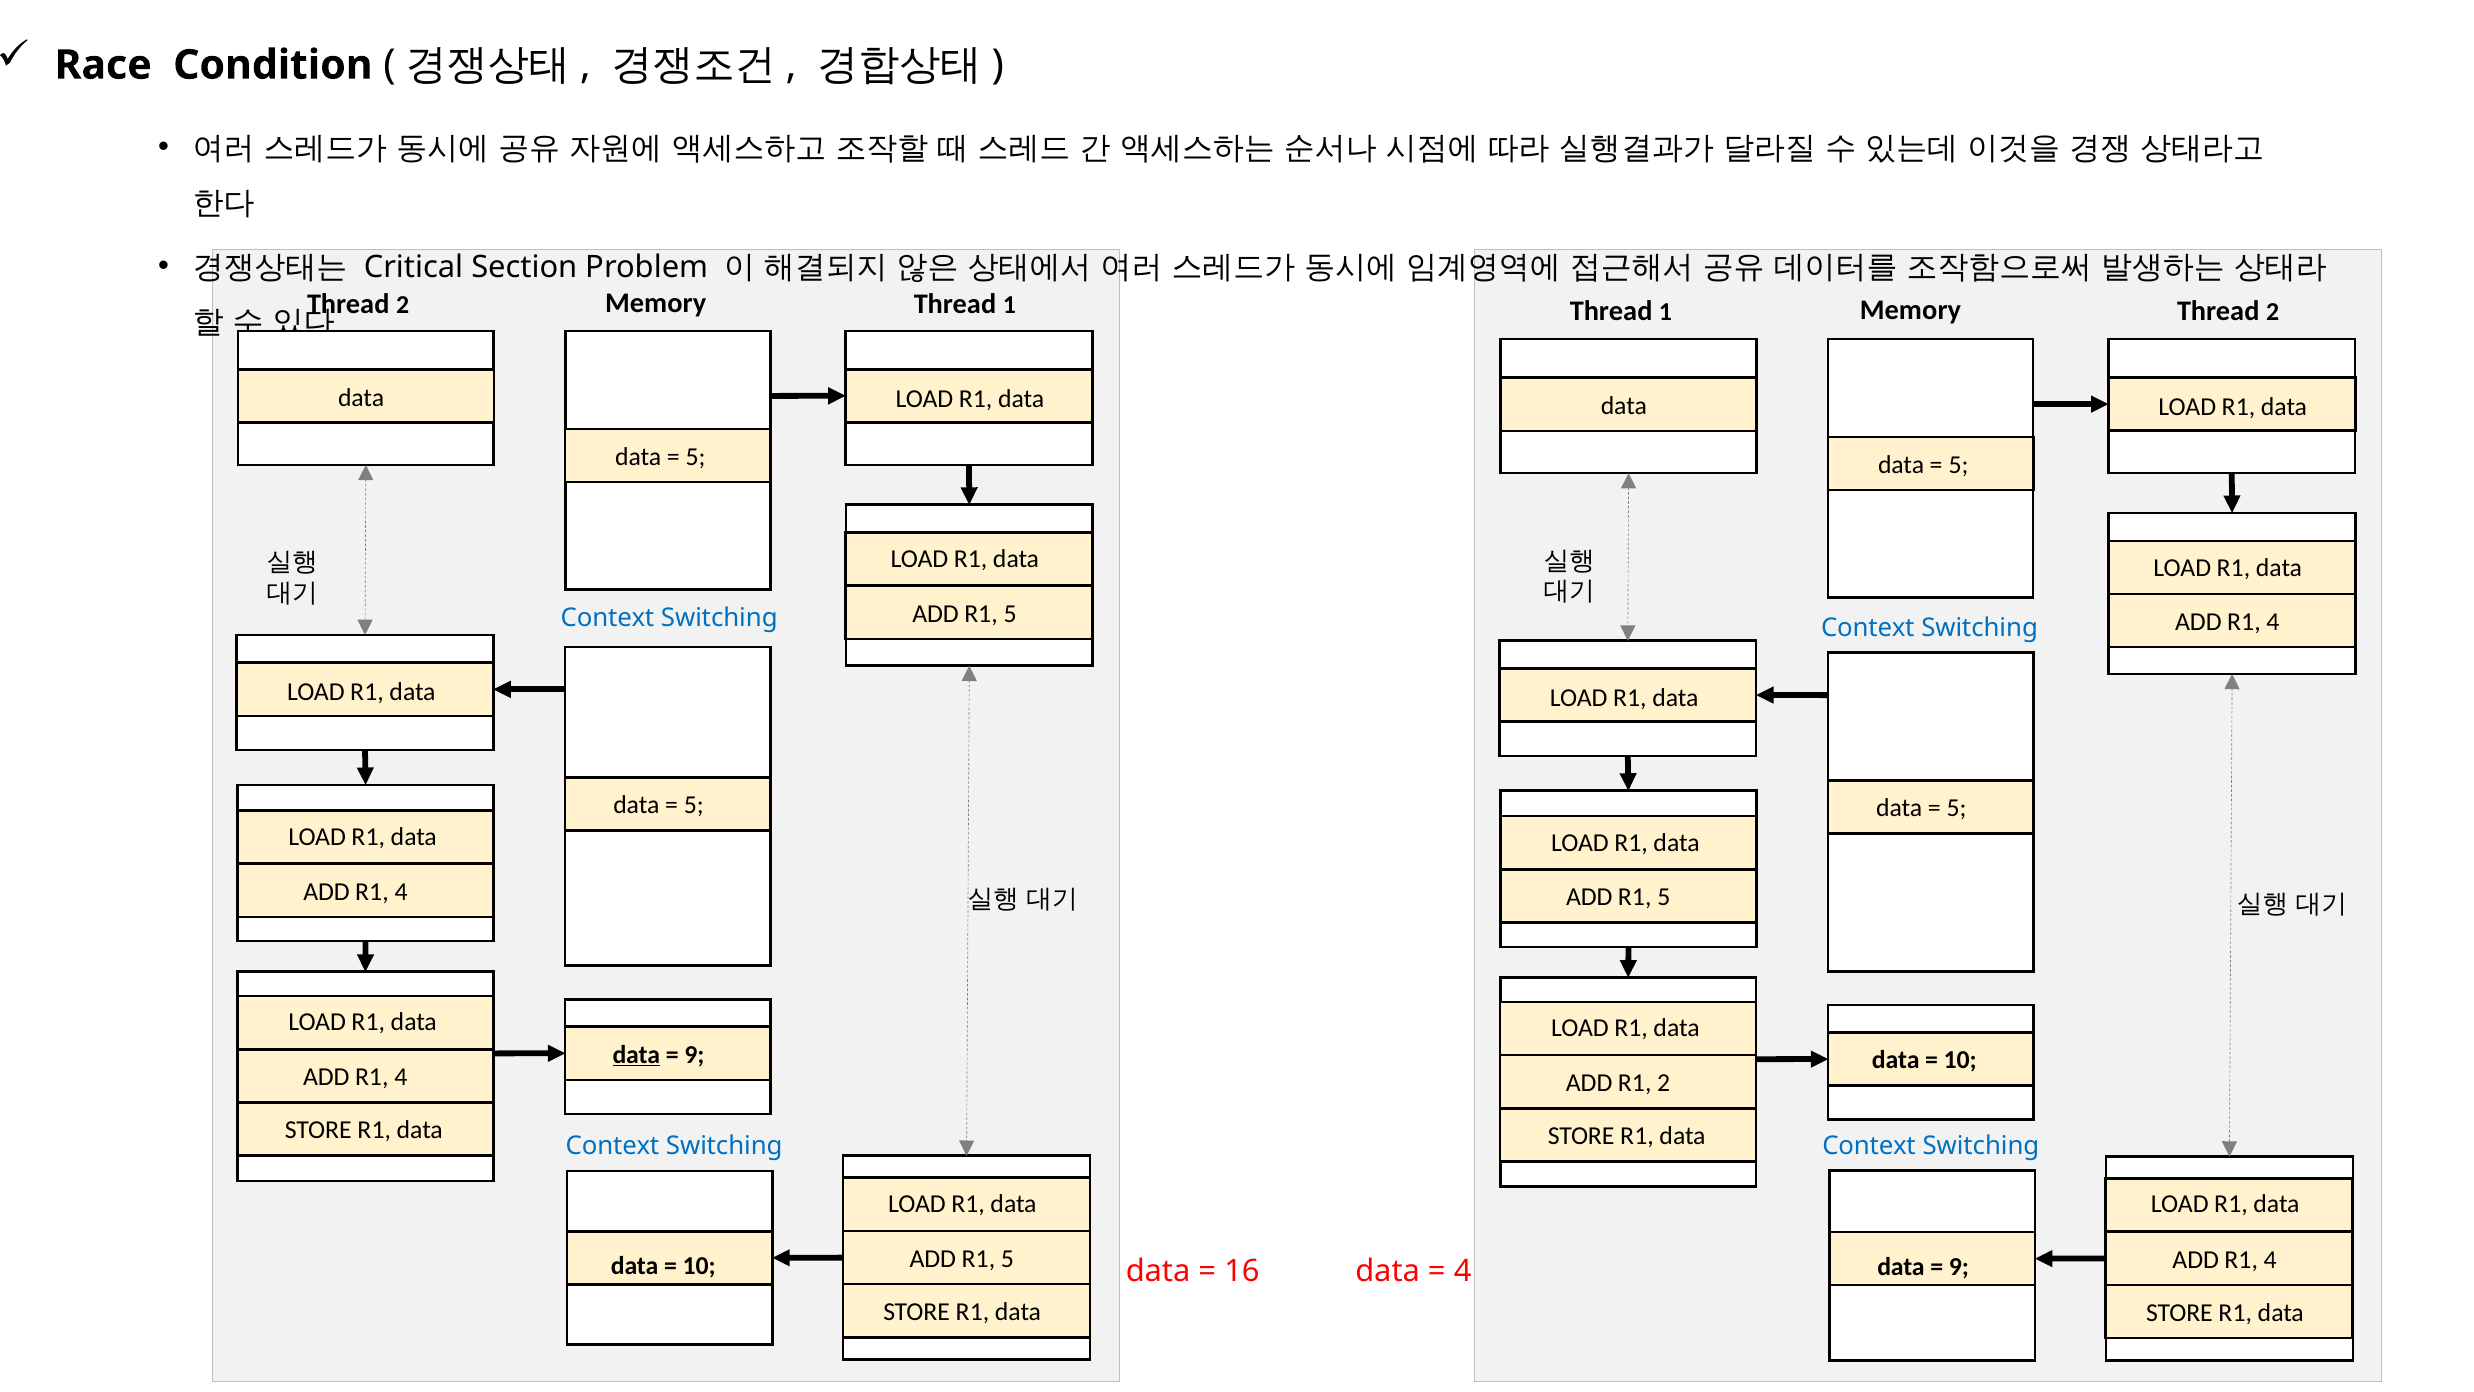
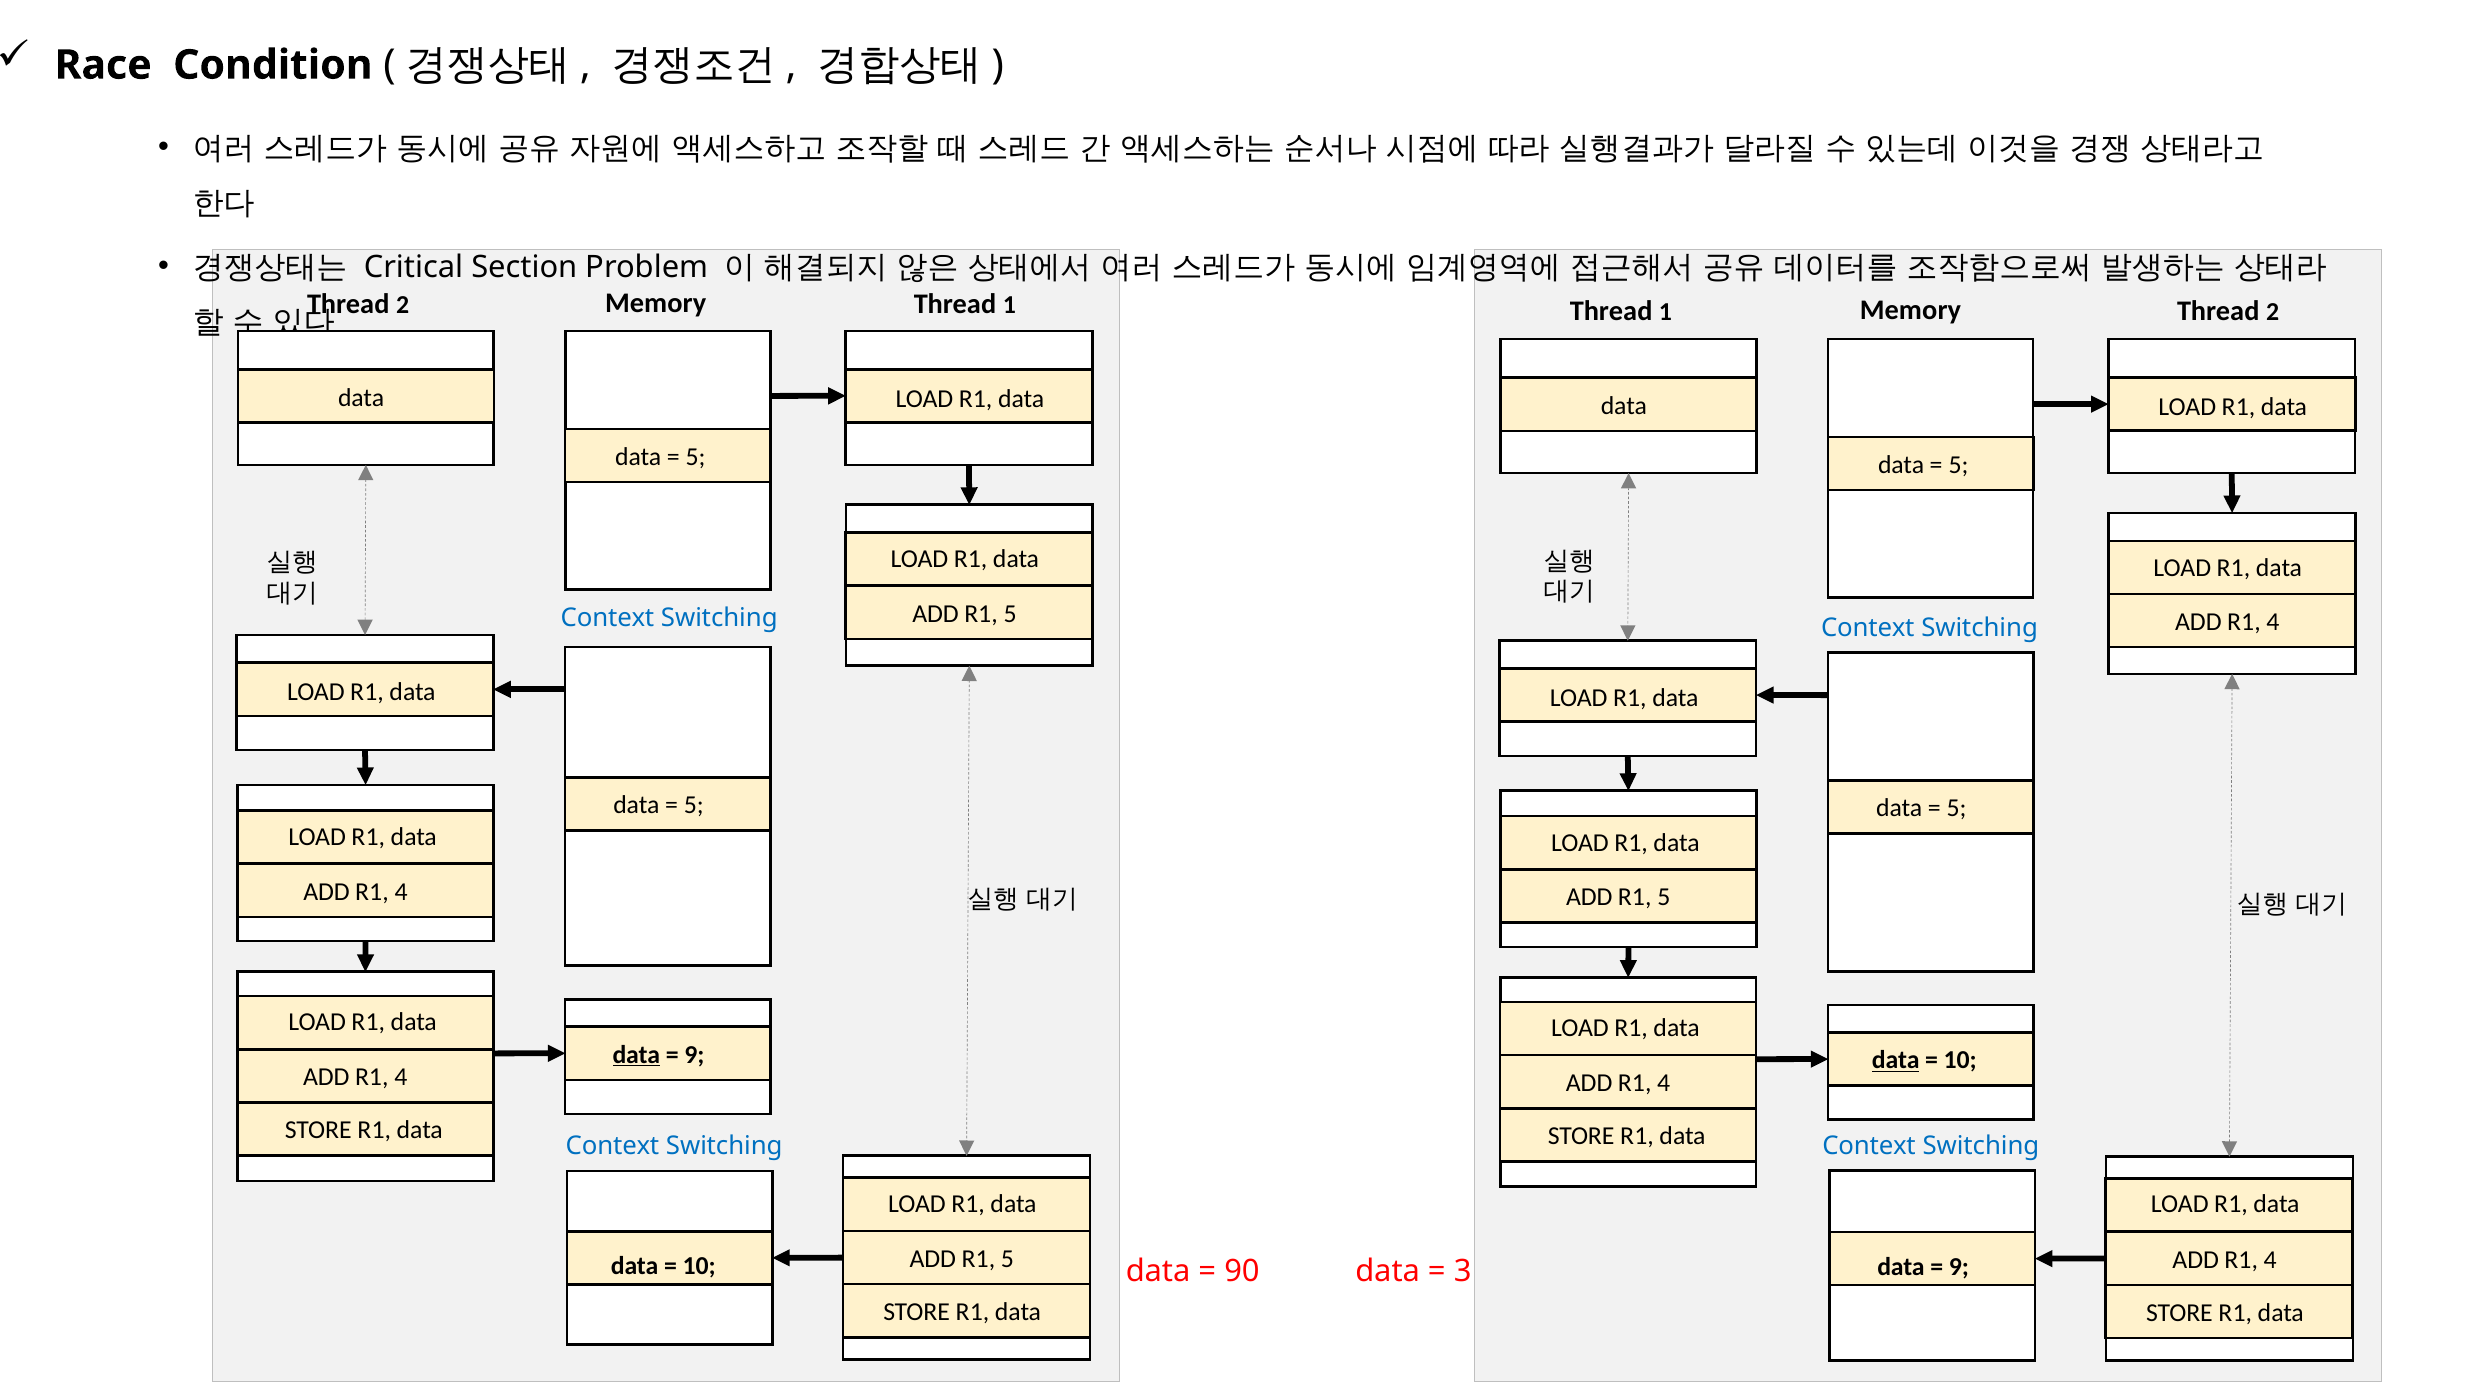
data at (1896, 1060) underline: none -> present
2 at (1664, 1083): 2 -> 4
16: 16 -> 90
4 at (1463, 1271): 4 -> 3
